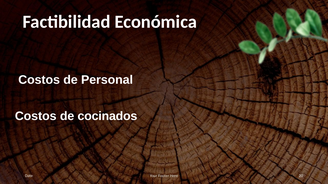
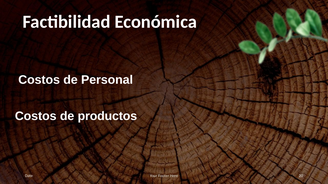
cocinados: cocinados -> productos
